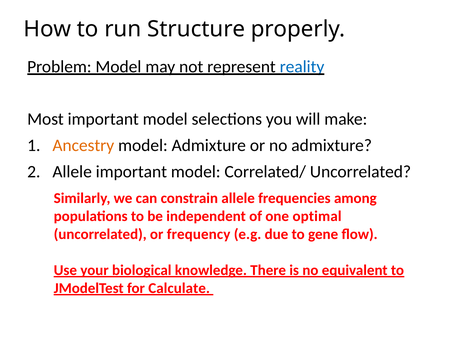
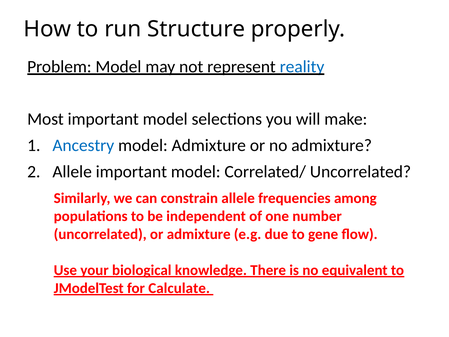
Ancestry colour: orange -> blue
optimal: optimal -> number
or frequency: frequency -> admixture
